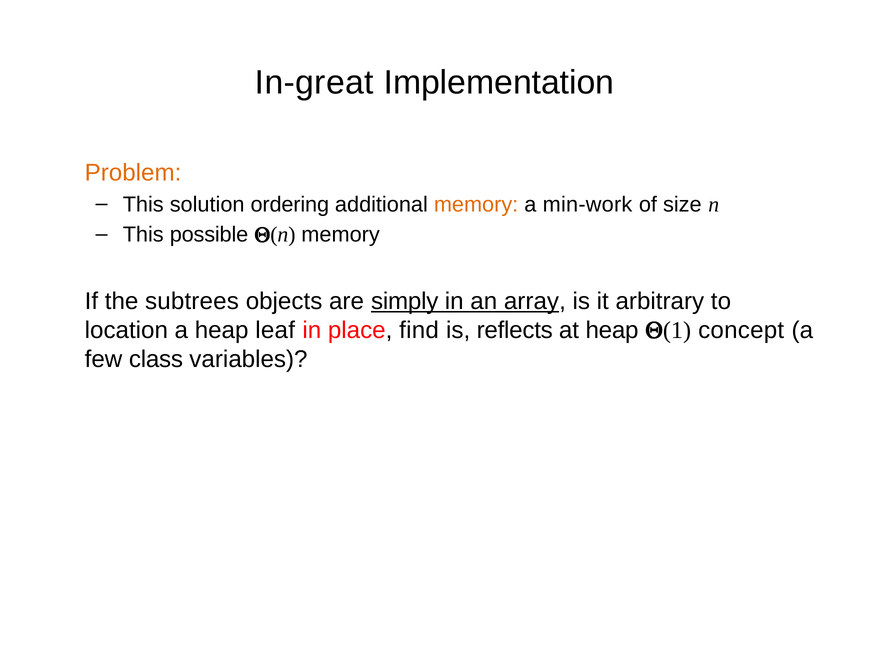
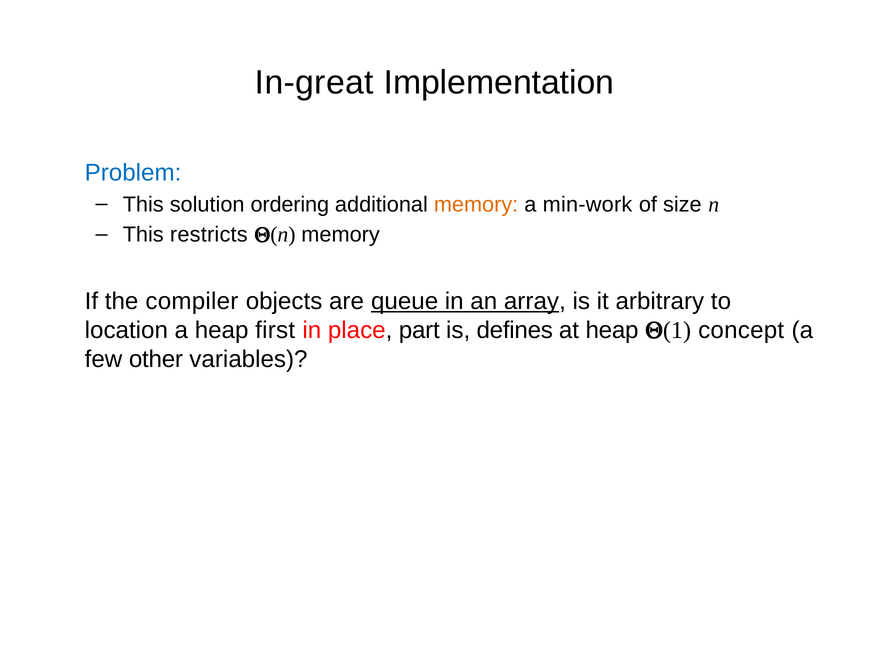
Problem colour: orange -> blue
possible: possible -> restricts
subtrees: subtrees -> compiler
simply: simply -> queue
leaf: leaf -> first
find: find -> part
reflects: reflects -> defines
class: class -> other
